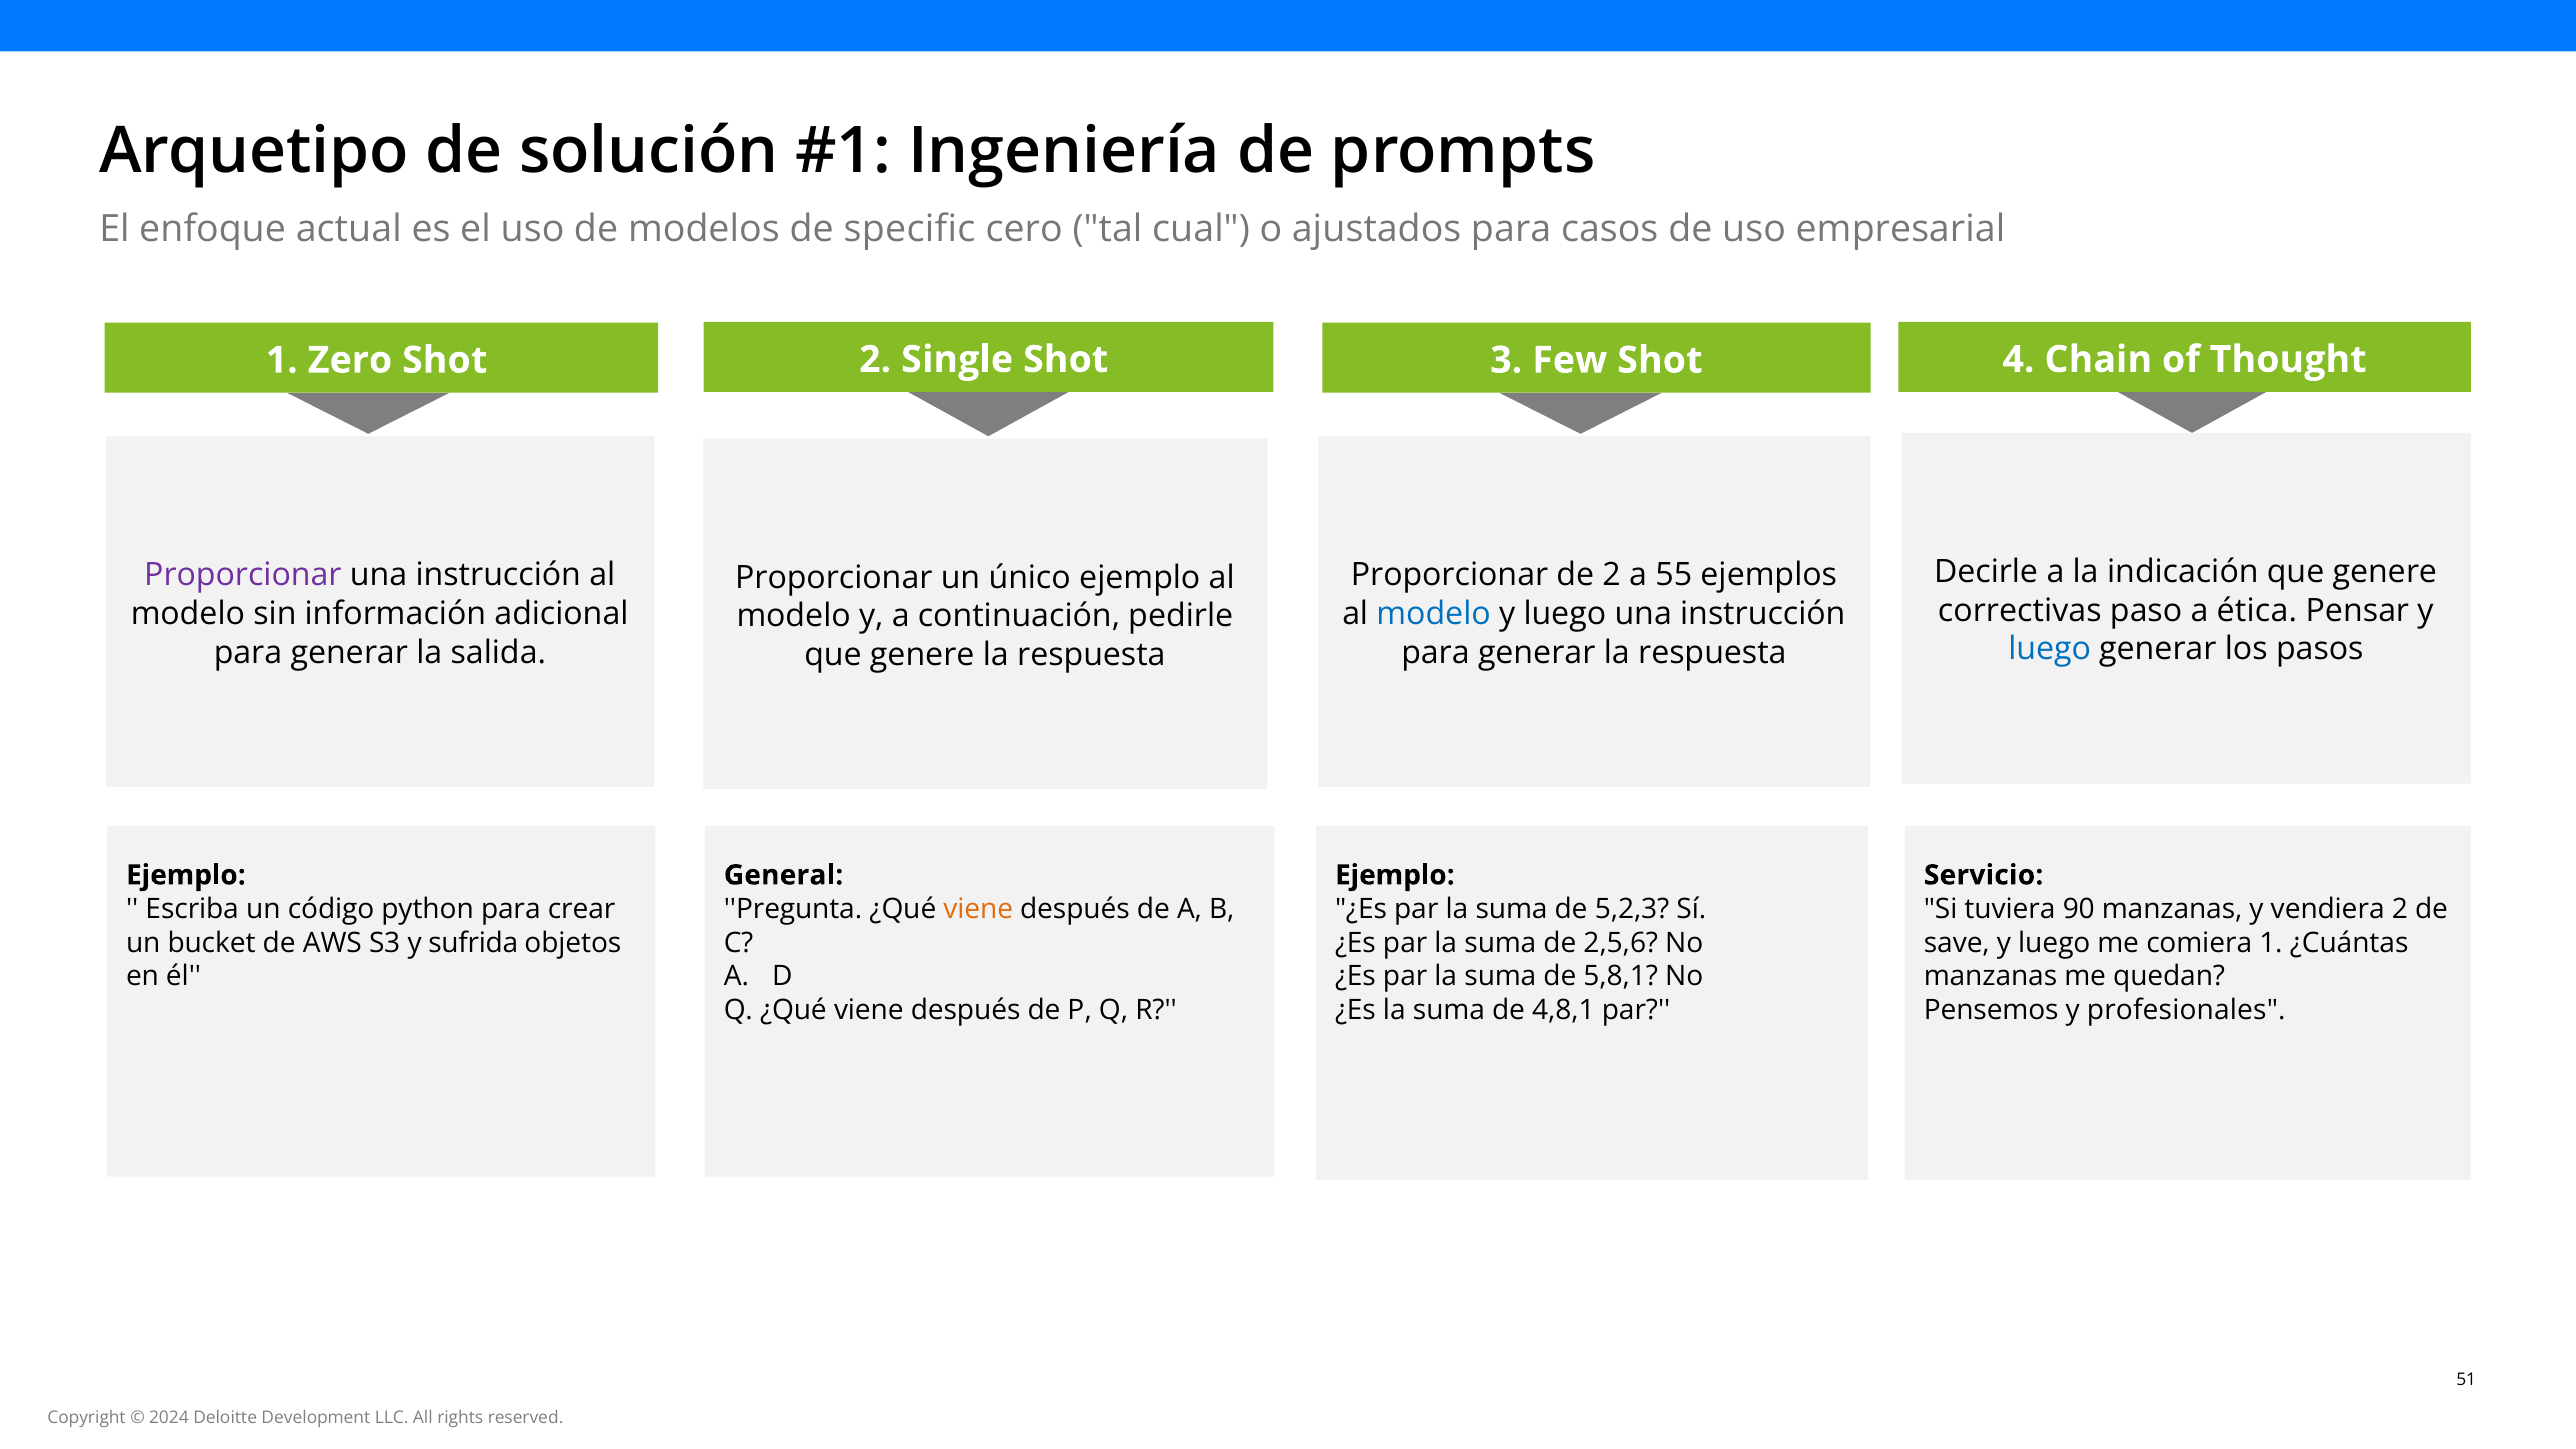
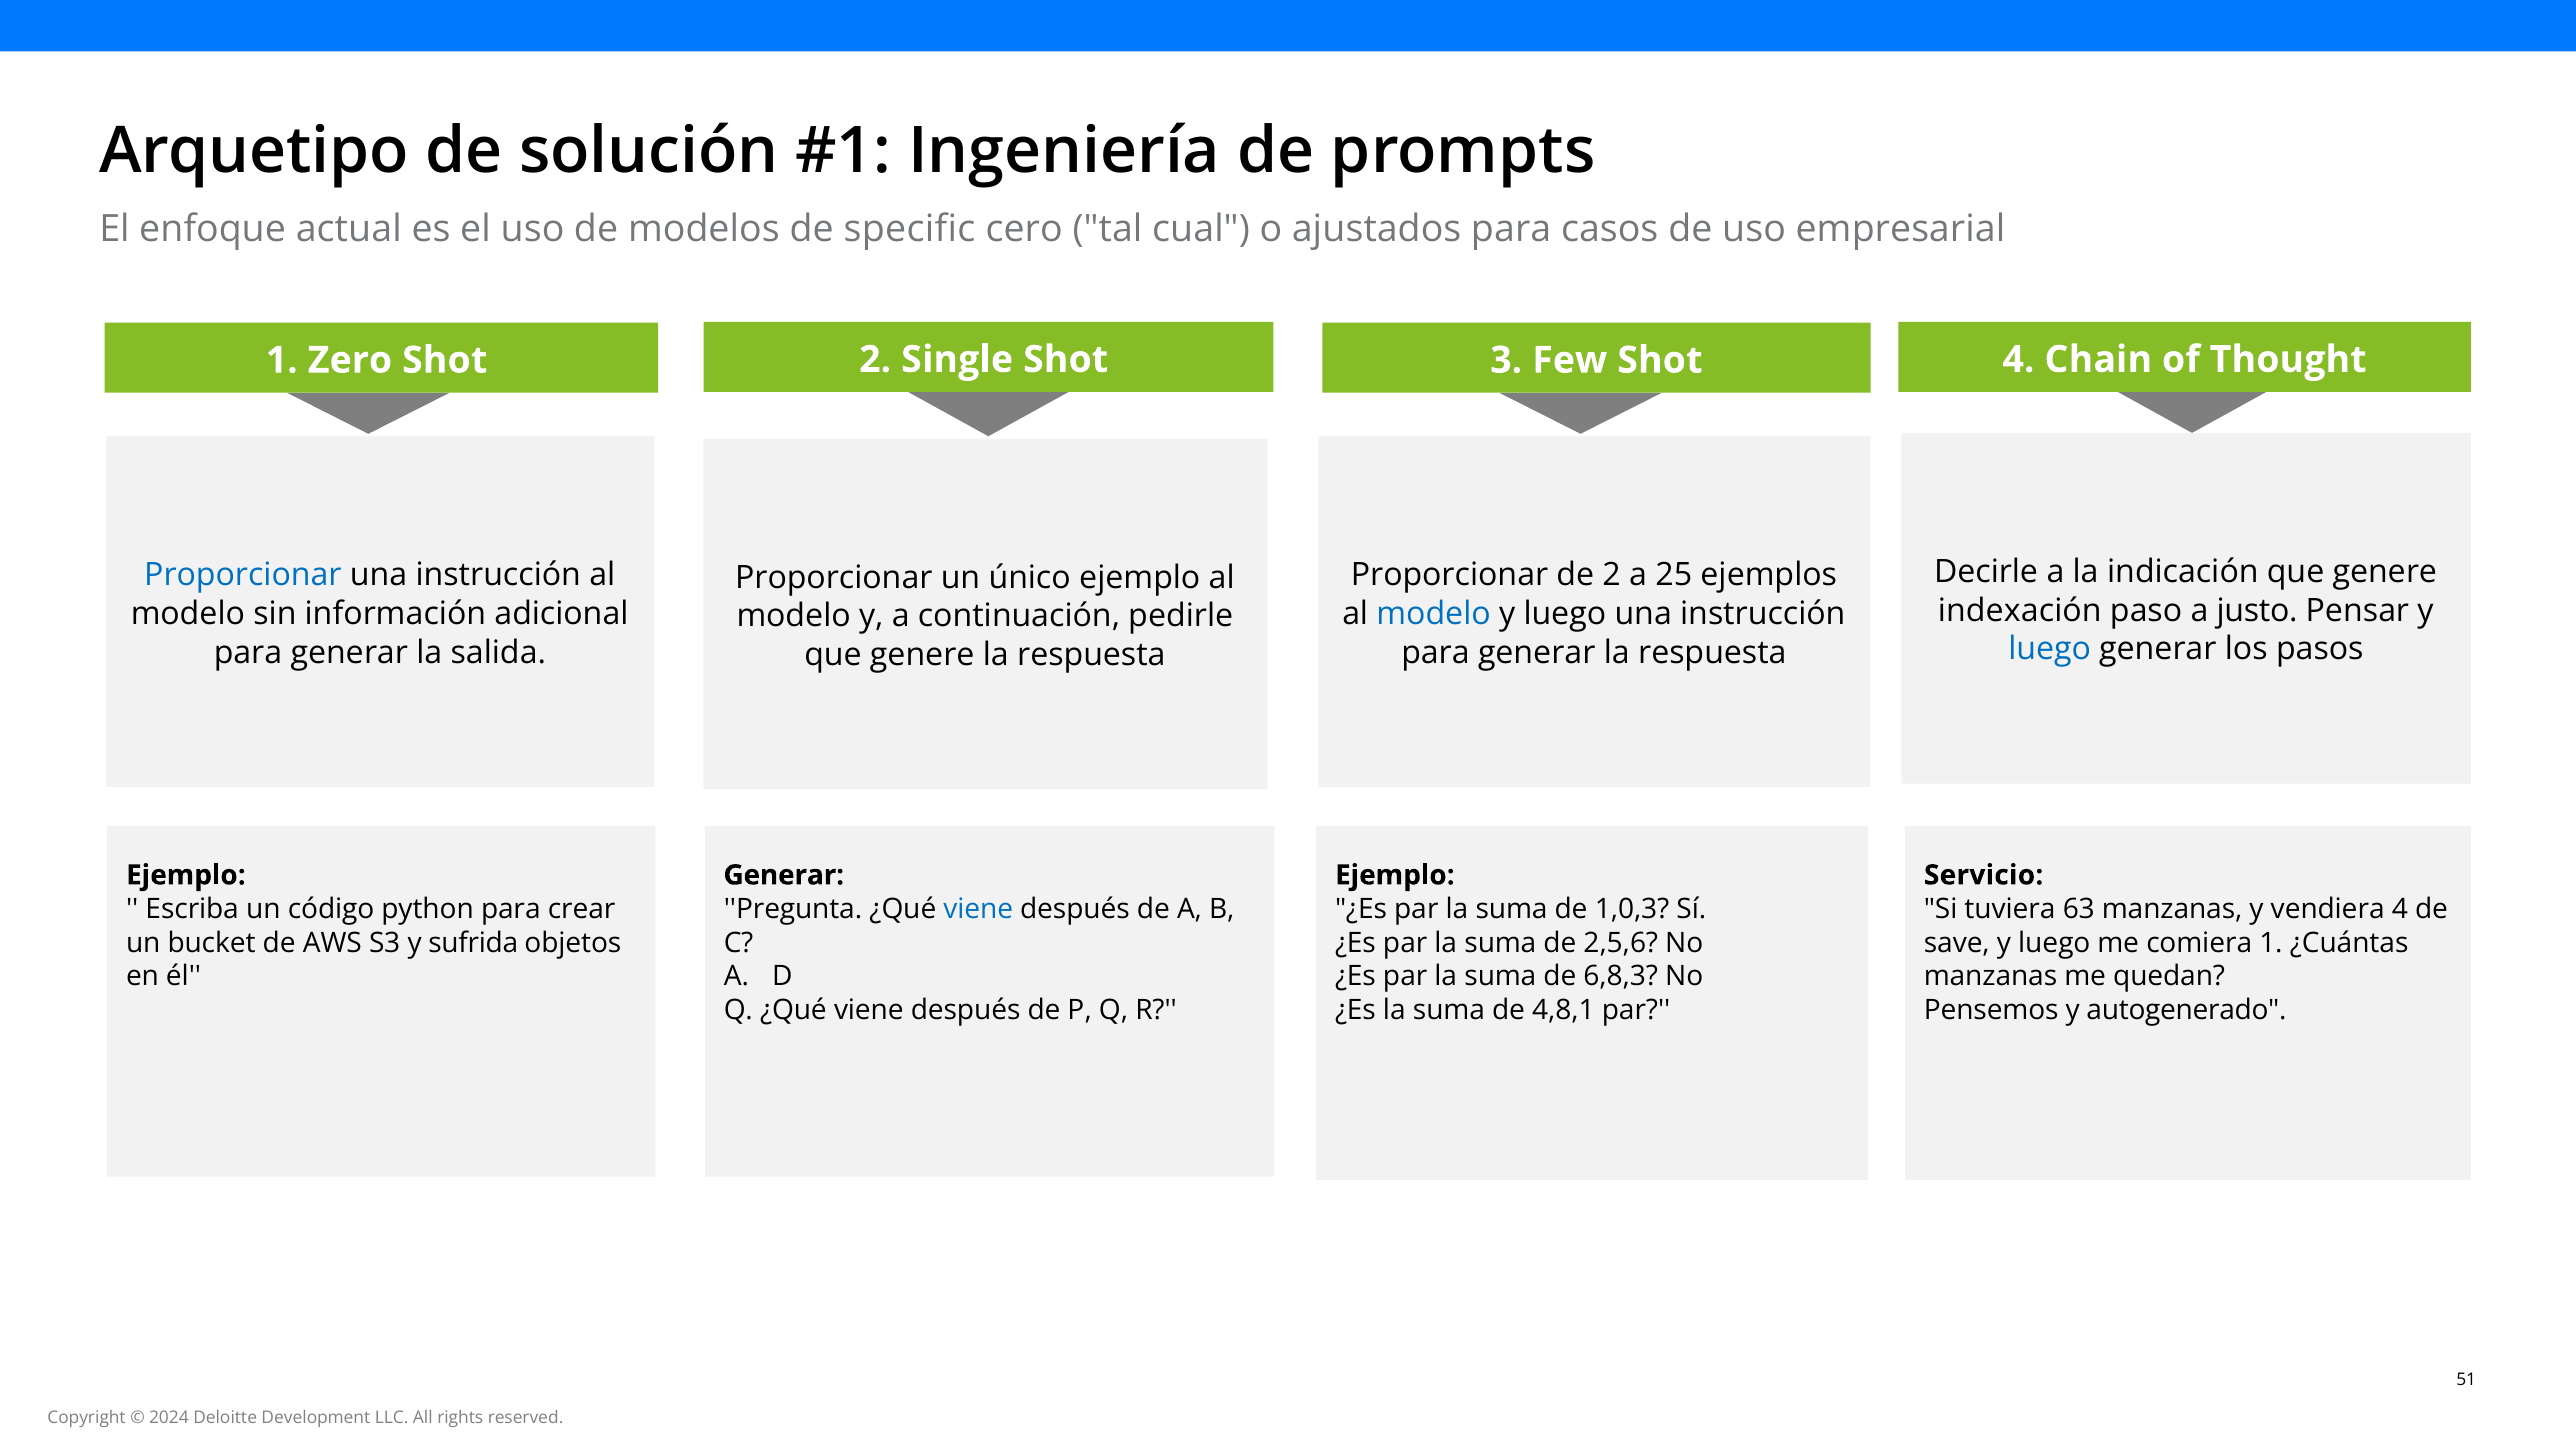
Proporcionar at (243, 575) colour: purple -> blue
55: 55 -> 25
correctivas: correctivas -> indexación
ética: ética -> justo
General at (784, 875): General -> Generar
viene at (978, 909) colour: orange -> blue
5,2,3: 5,2,3 -> 1,0,3
90: 90 -> 63
vendiera 2: 2 -> 4
5,8,1: 5,8,1 -> 6,8,3
profesionales: profesionales -> autogenerado
